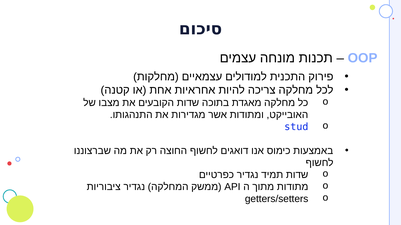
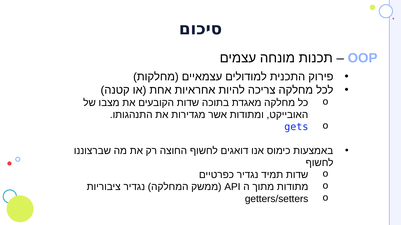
stud: stud -> gets
